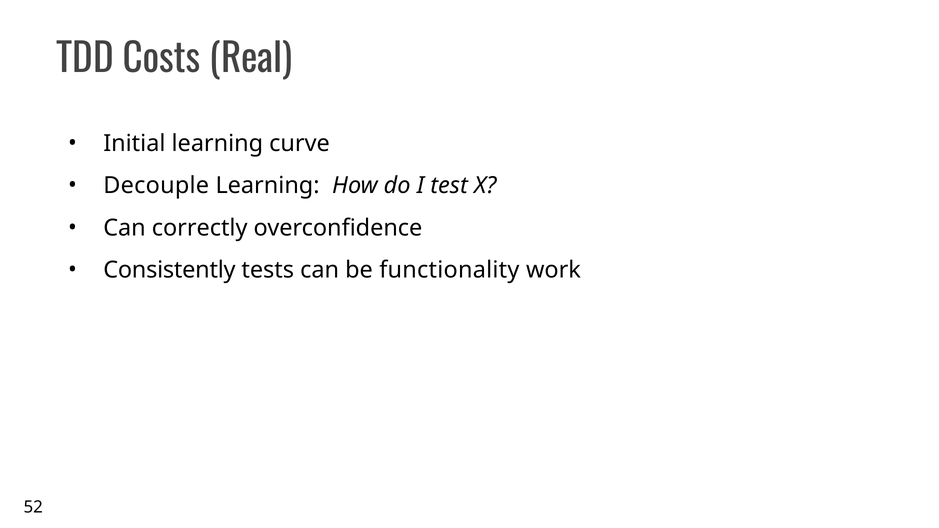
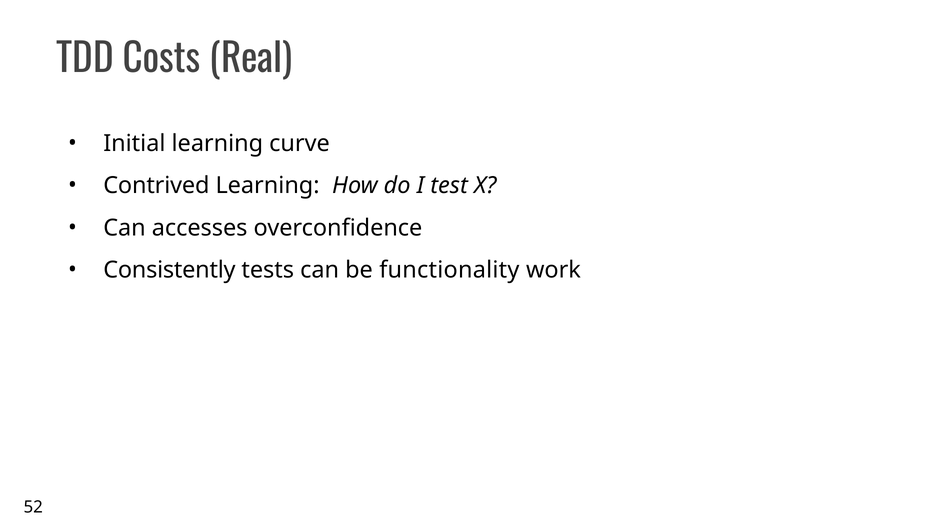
Decouple: Decouple -> Contrived
correctly: correctly -> accesses
